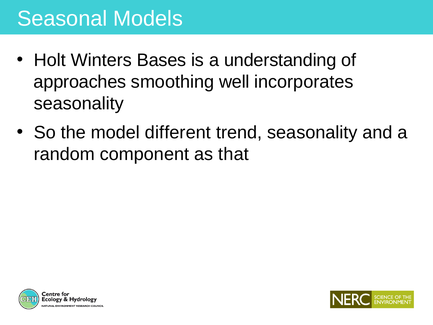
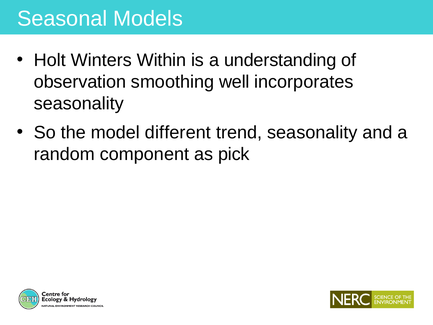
Bases: Bases -> Within
approaches: approaches -> observation
that: that -> pick
